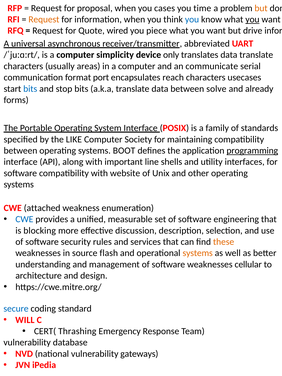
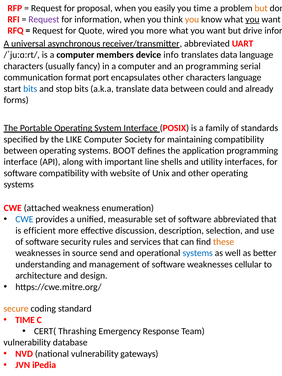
cases: cases -> easily
Request at (44, 19) colour: orange -> purple
you at (192, 19) colour: blue -> orange
you piece: piece -> more
simplicity: simplicity -> members
only: only -> info
data translate: translate -> language
areas: areas -> fancy
an communicate: communicate -> programming
encapsulates reach: reach -> other
characters usecases: usecases -> language
between solve: solve -> could
programming at (252, 151) underline: present -> none
software engineering: engineering -> abbreviated
blocking: blocking -> efficient
flash: flash -> send
systems at (198, 253) colour: orange -> blue
secure colour: blue -> orange
WILL at (25, 320): WILL -> TIME
